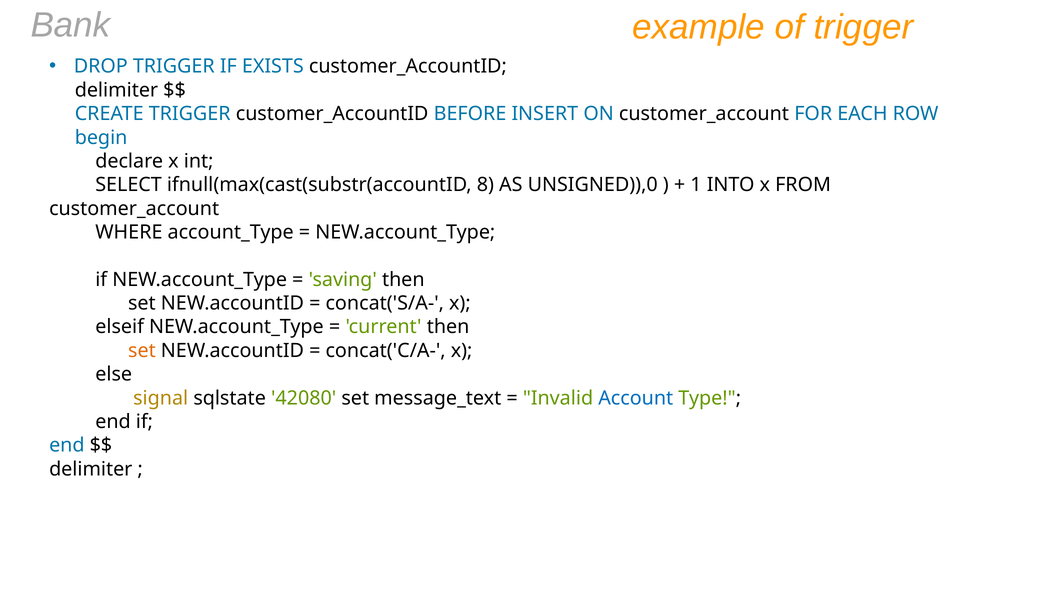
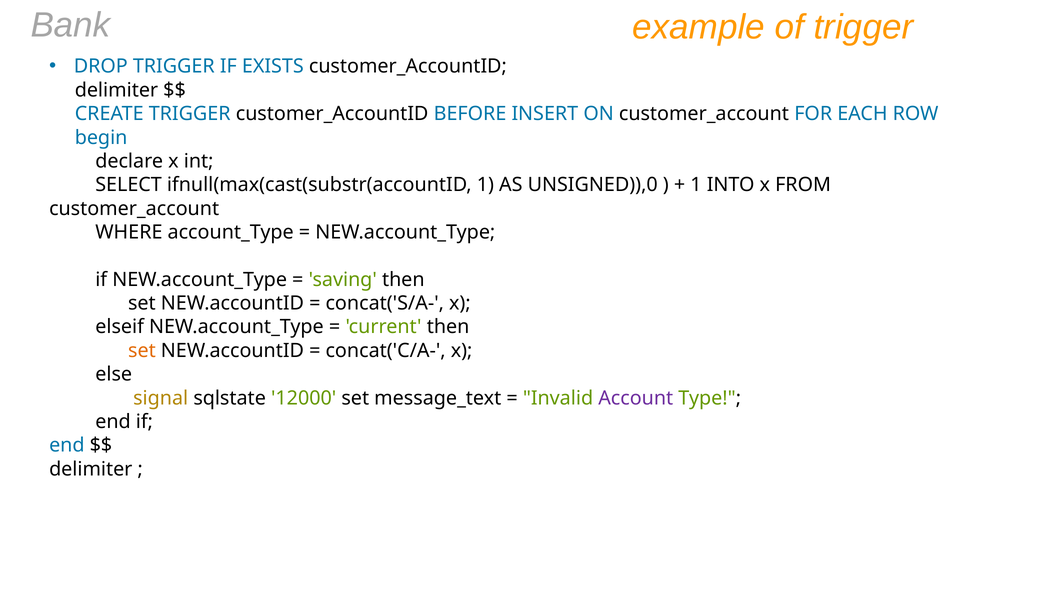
ifnull(max(cast(substr(accountID 8: 8 -> 1
42080: 42080 -> 12000
Account colour: blue -> purple
